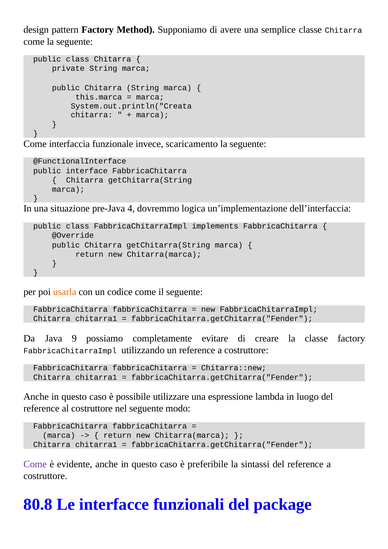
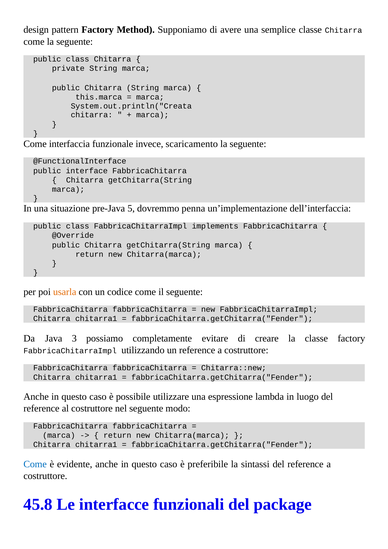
4: 4 -> 5
logica: logica -> penna
9: 9 -> 3
Come at (35, 464) colour: purple -> blue
80.8: 80.8 -> 45.8
